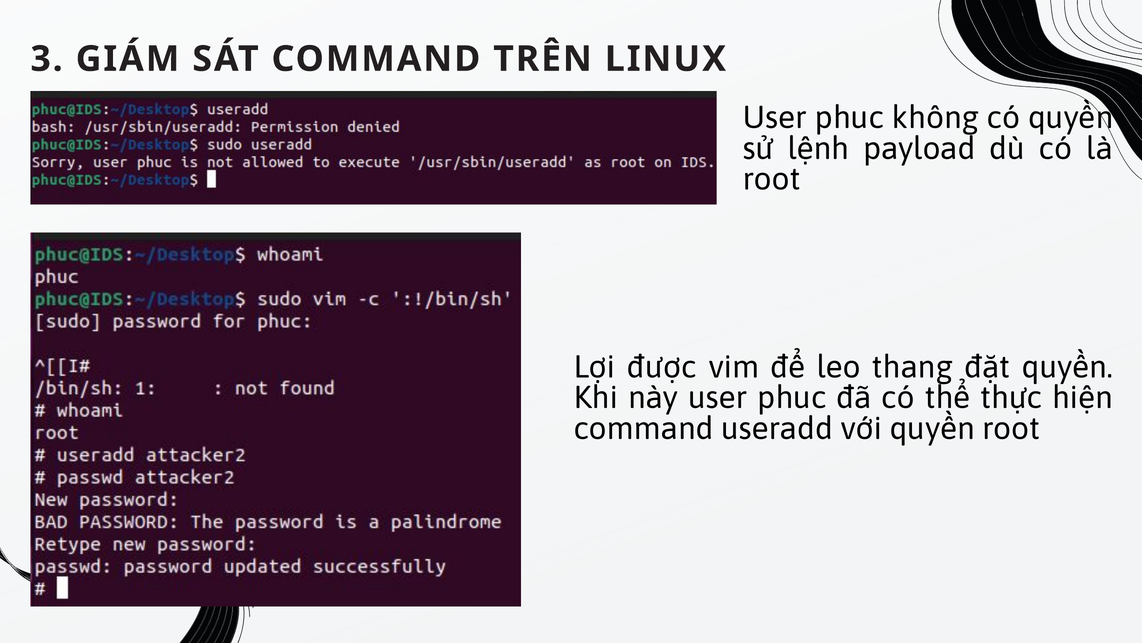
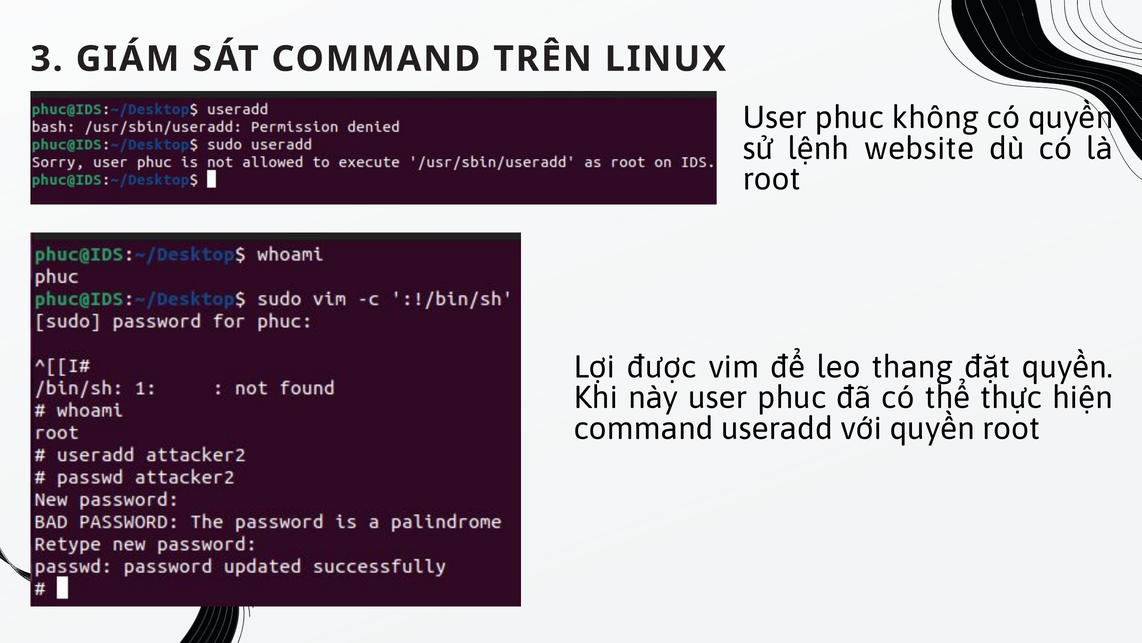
payload: payload -> website
